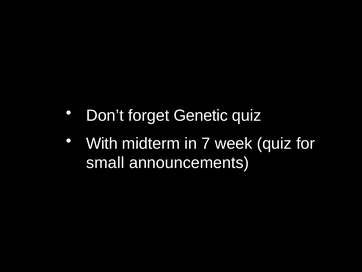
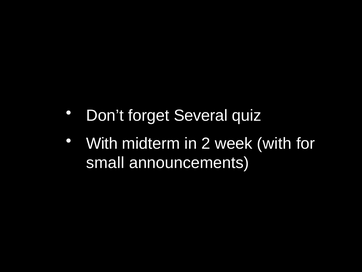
Genetic: Genetic -> Several
7: 7 -> 2
week quiz: quiz -> with
